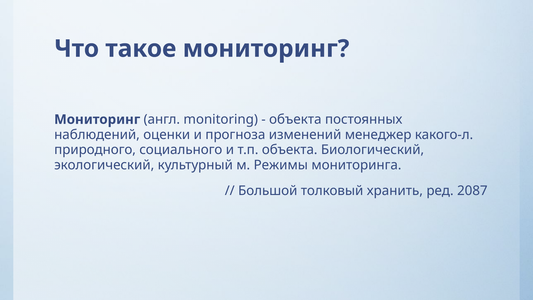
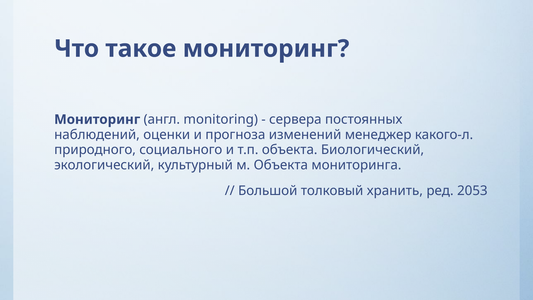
объекта at (295, 119): объекта -> сервера
м Режимы: Режимы -> Объекта
2087: 2087 -> 2053
